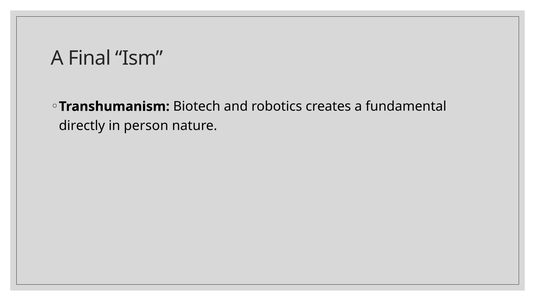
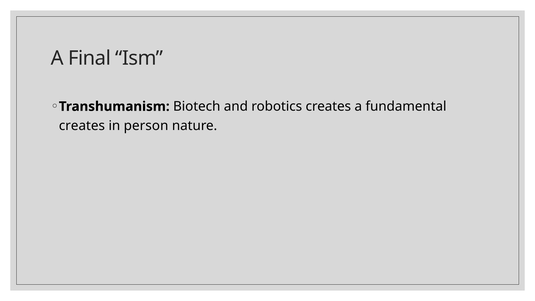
directly at (82, 126): directly -> creates
